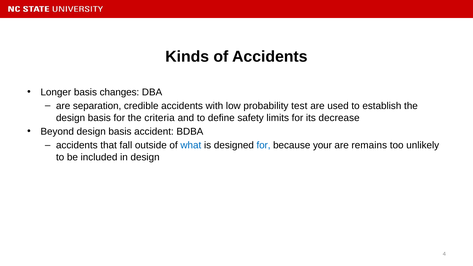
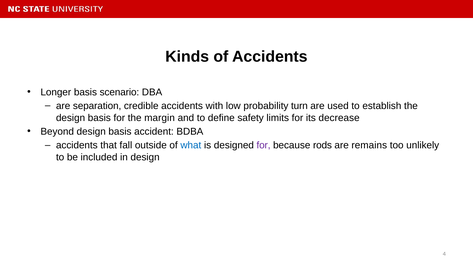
changes: changes -> scenario
test: test -> turn
criteria: criteria -> margin
for at (264, 145) colour: blue -> purple
your: your -> rods
